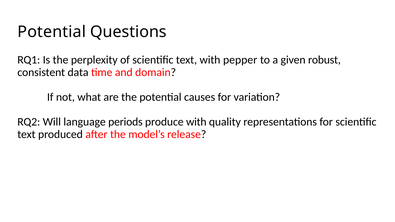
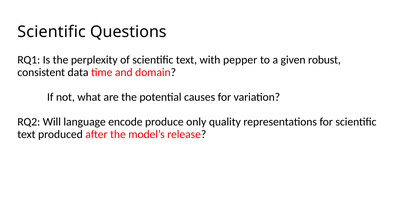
Potential at (52, 32): Potential -> Scientific
periods: periods -> encode
produce with: with -> only
